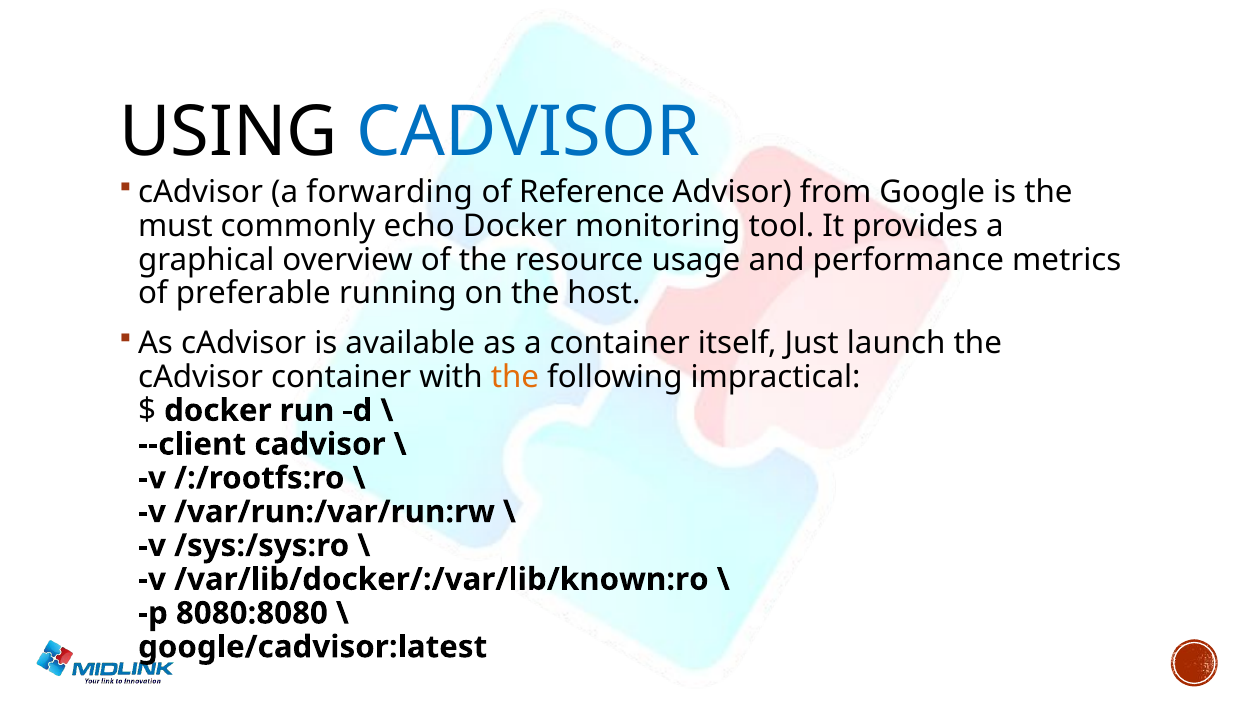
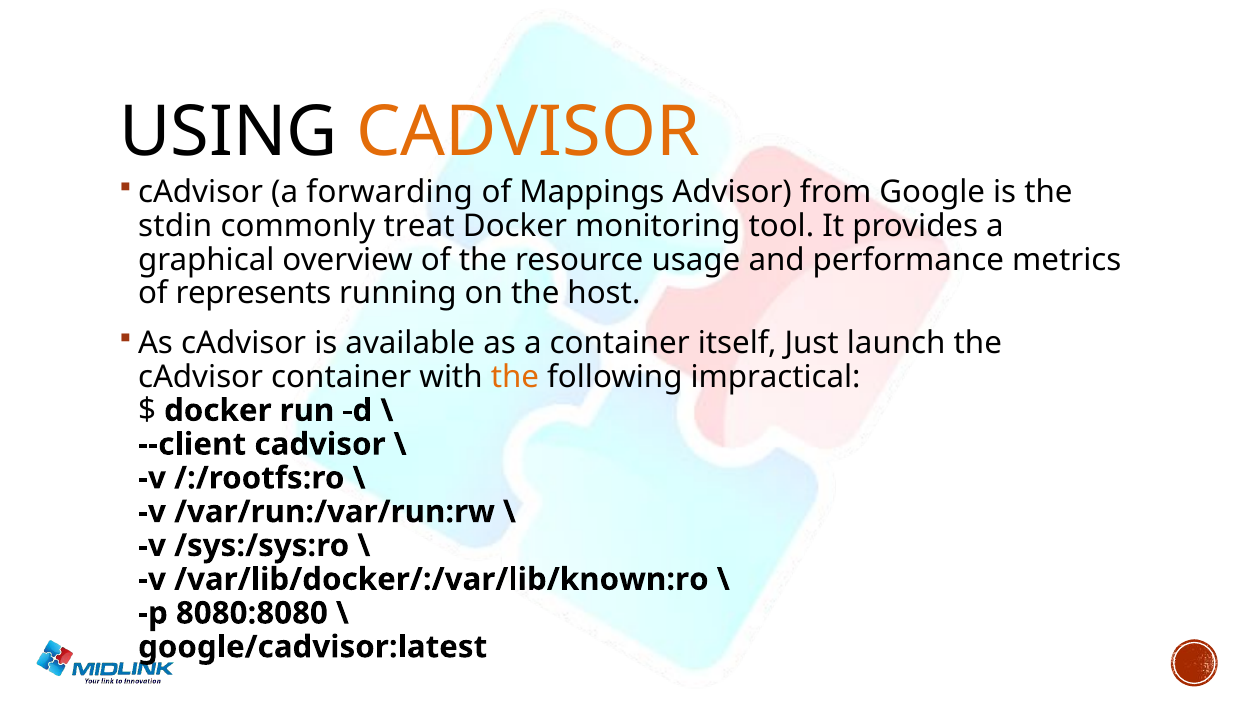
CADVISOR at (528, 132) colour: blue -> orange
Reference: Reference -> Mappings
must: must -> stdin
echo: echo -> treat
preferable: preferable -> represents
